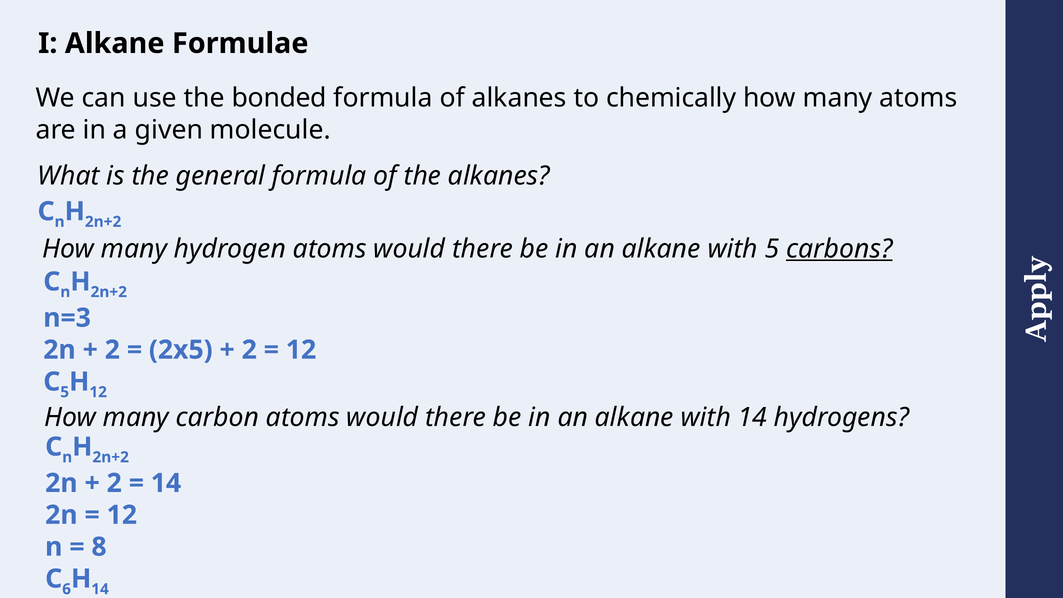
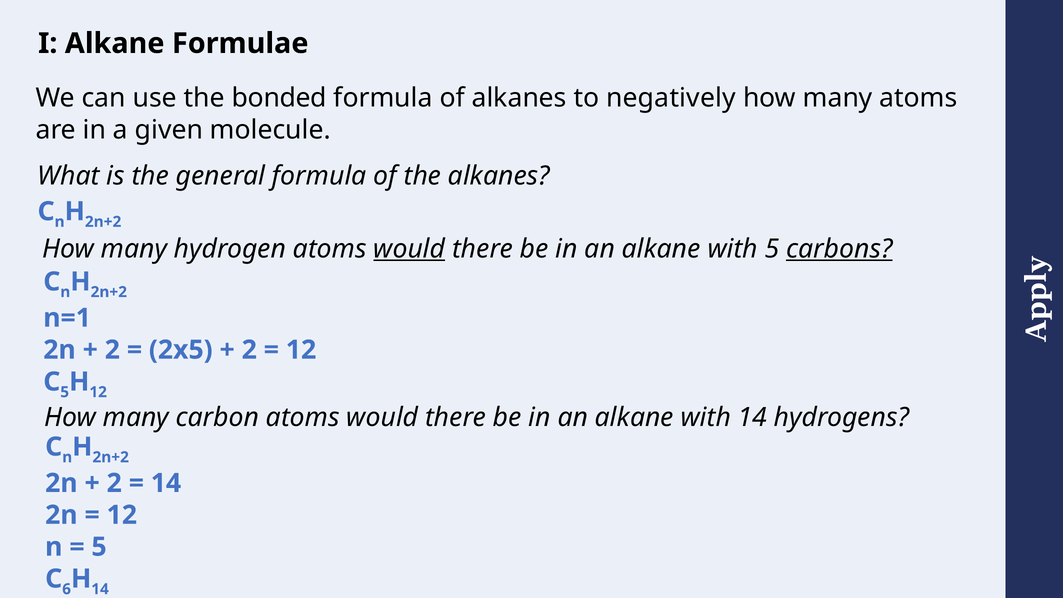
chemically: chemically -> negatively
would at (409, 249) underline: none -> present
n=3: n=3 -> n=1
8 at (99, 547): 8 -> 5
